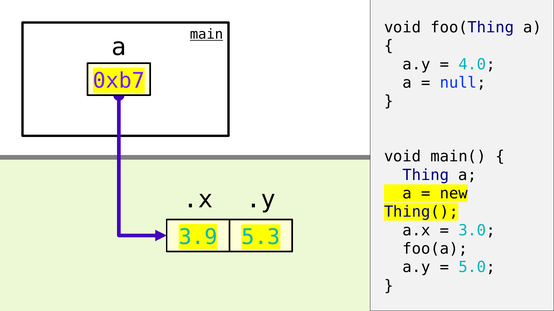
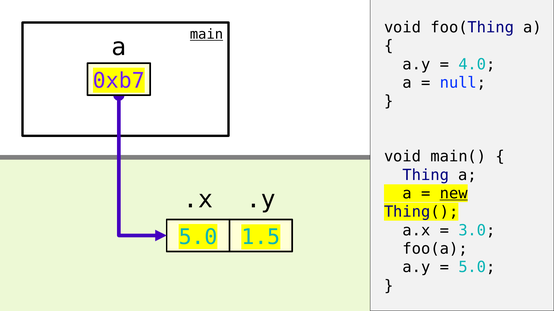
new underline: none -> present
3.9 at (198, 237): 3.9 -> 5.0
5.3: 5.3 -> 1.5
